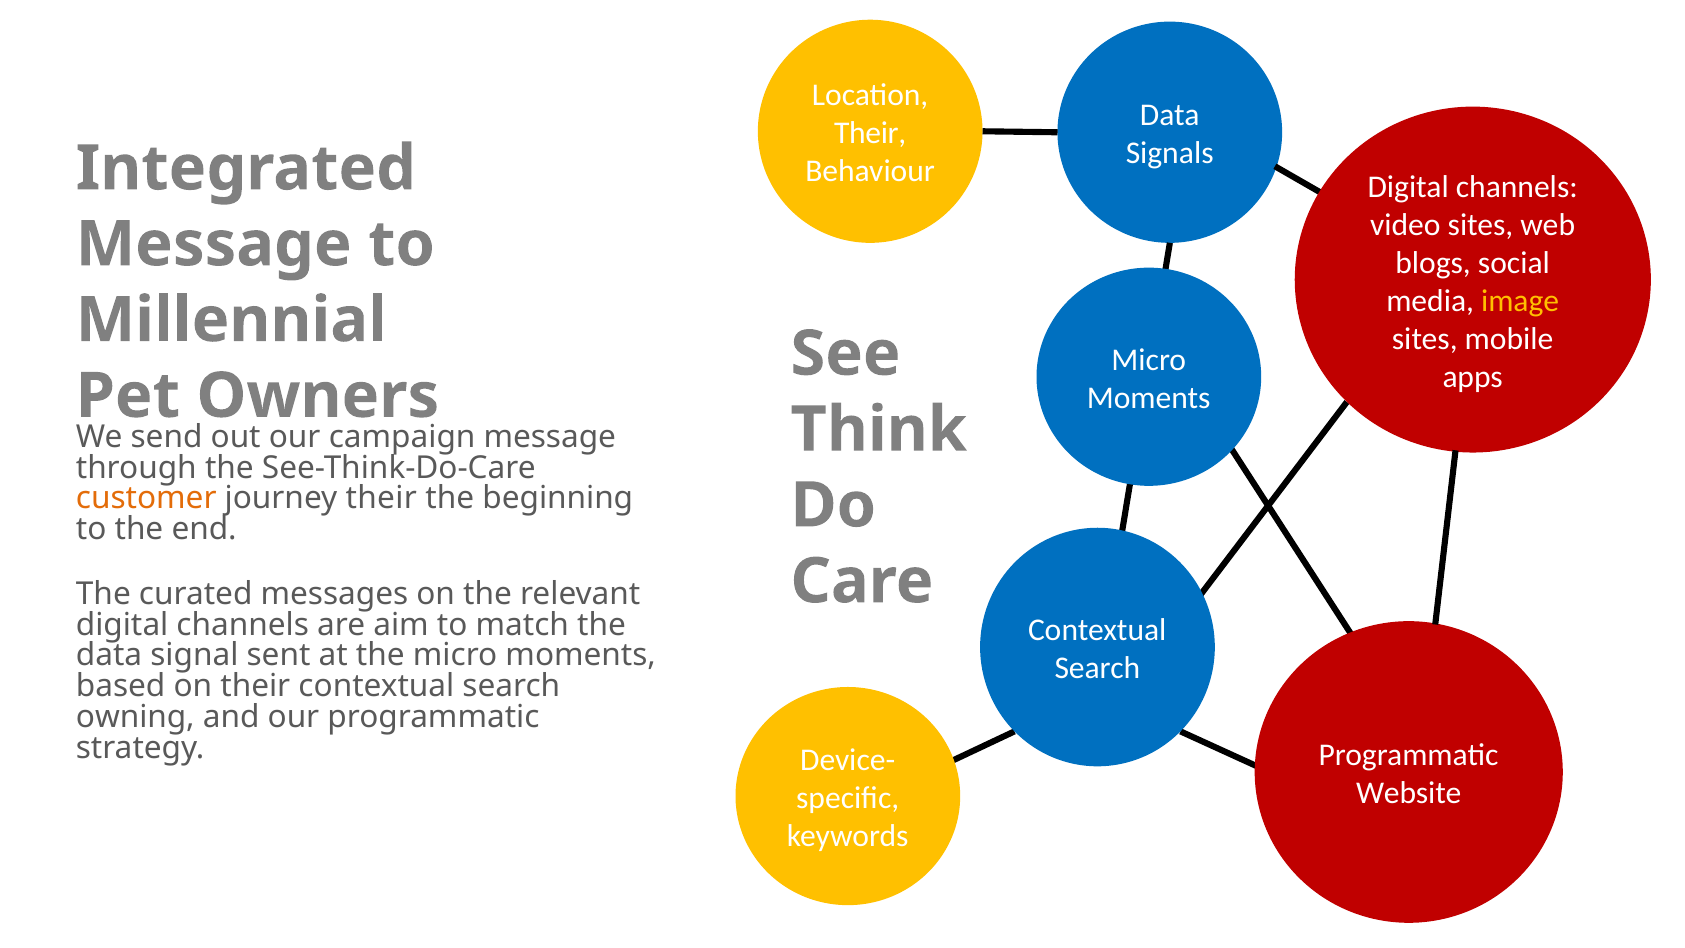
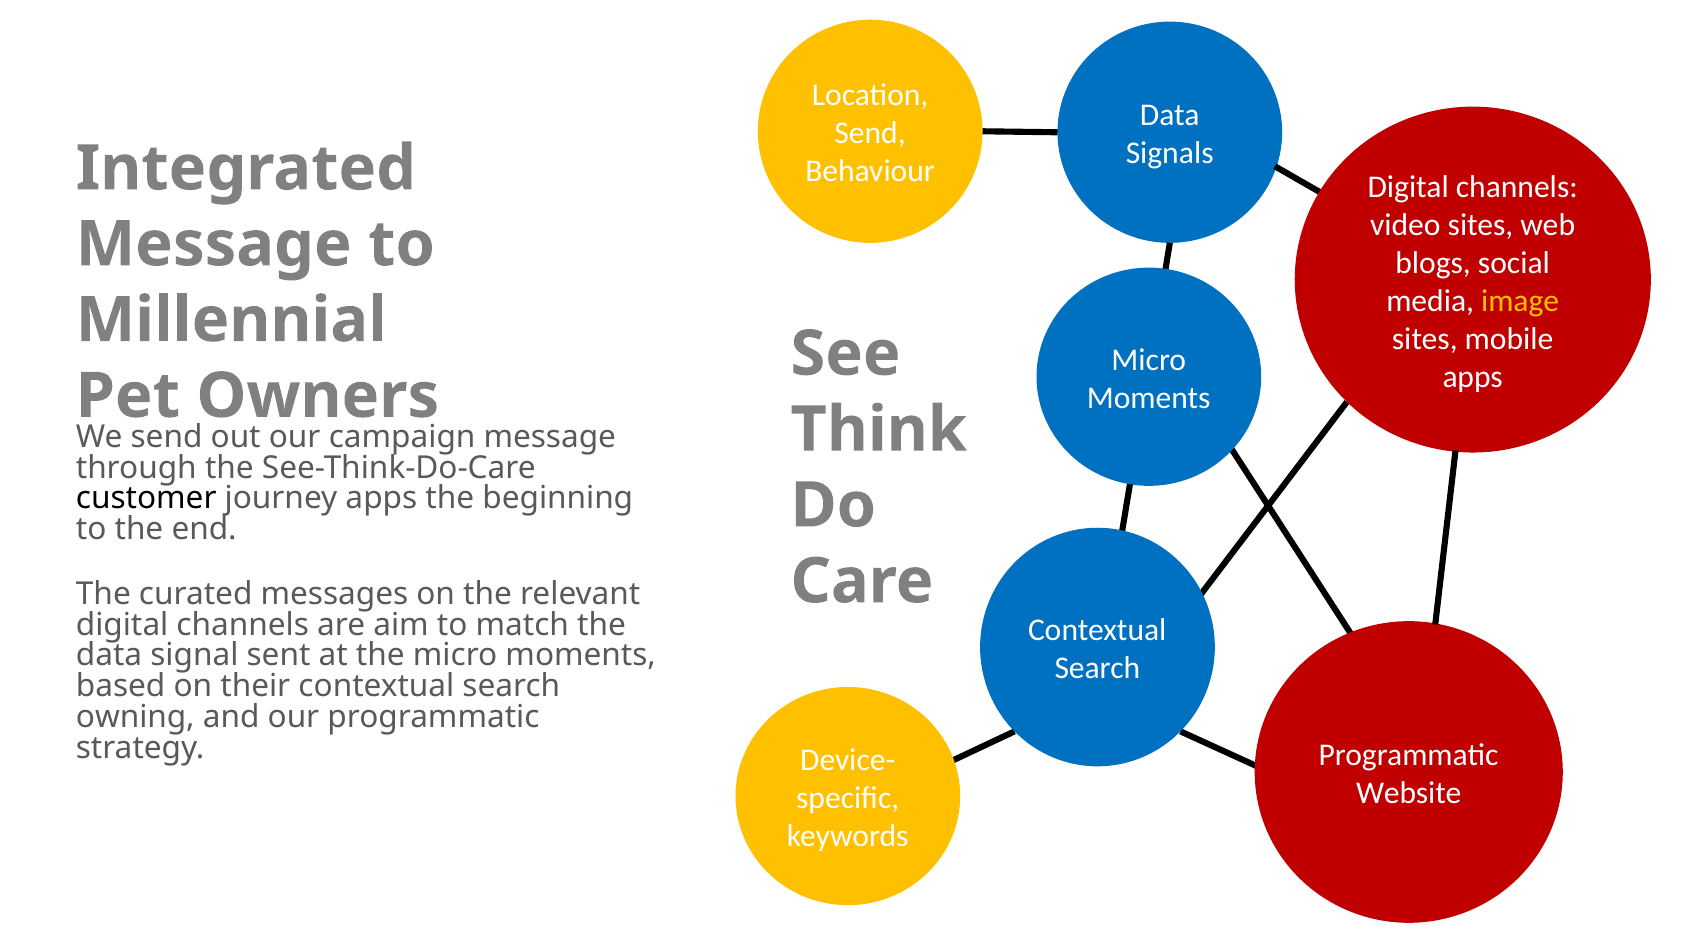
Their at (870, 133): Their -> Send
customer colour: orange -> black
journey their: their -> apps
